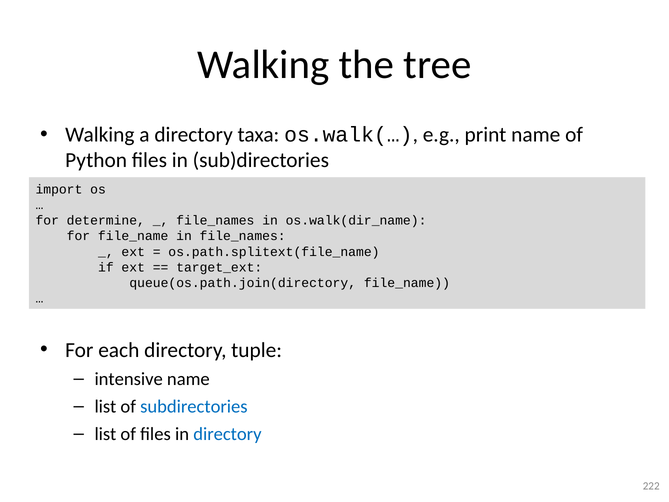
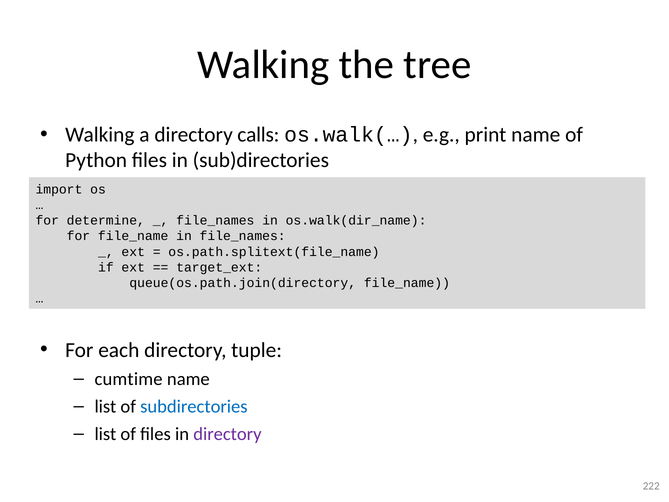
taxa: taxa -> calls
intensive: intensive -> cumtime
directory at (227, 434) colour: blue -> purple
